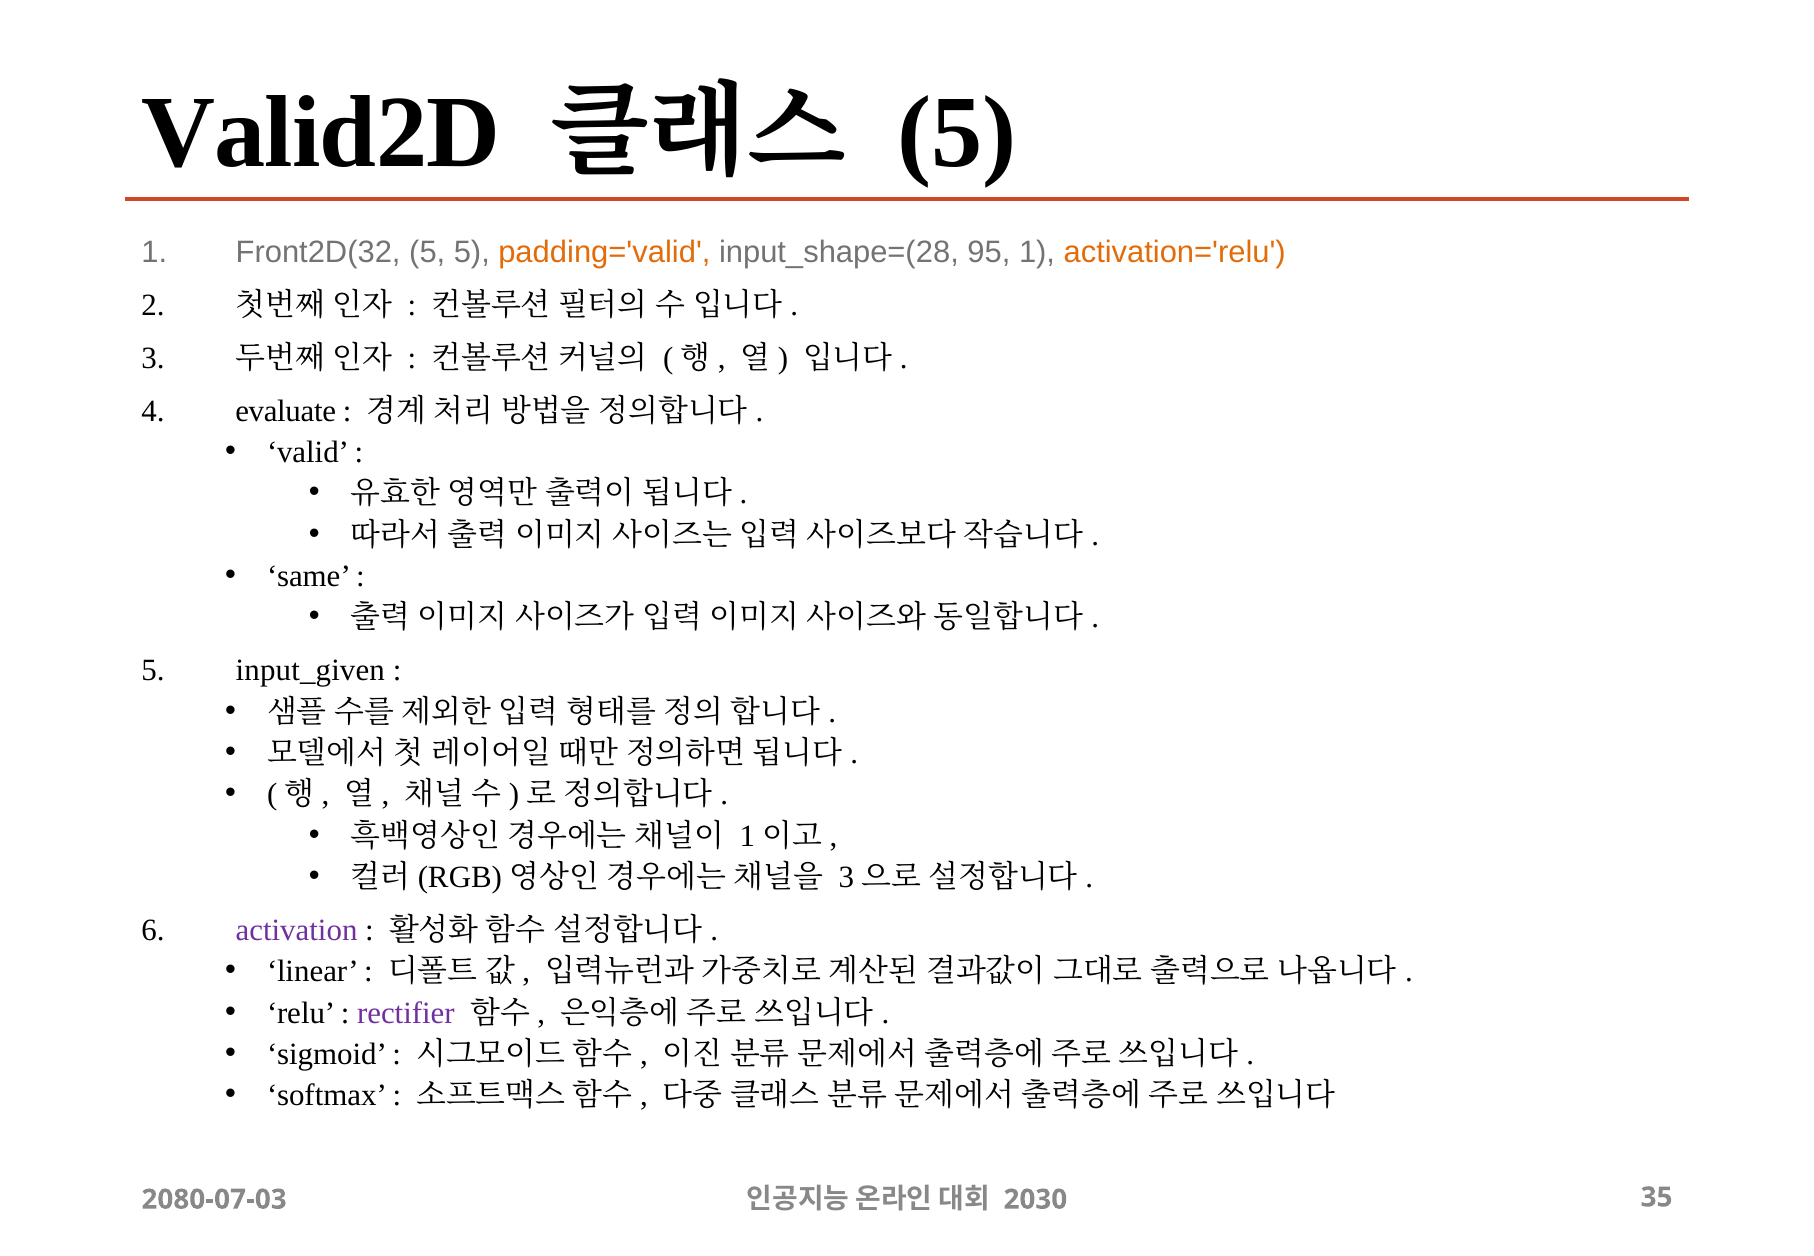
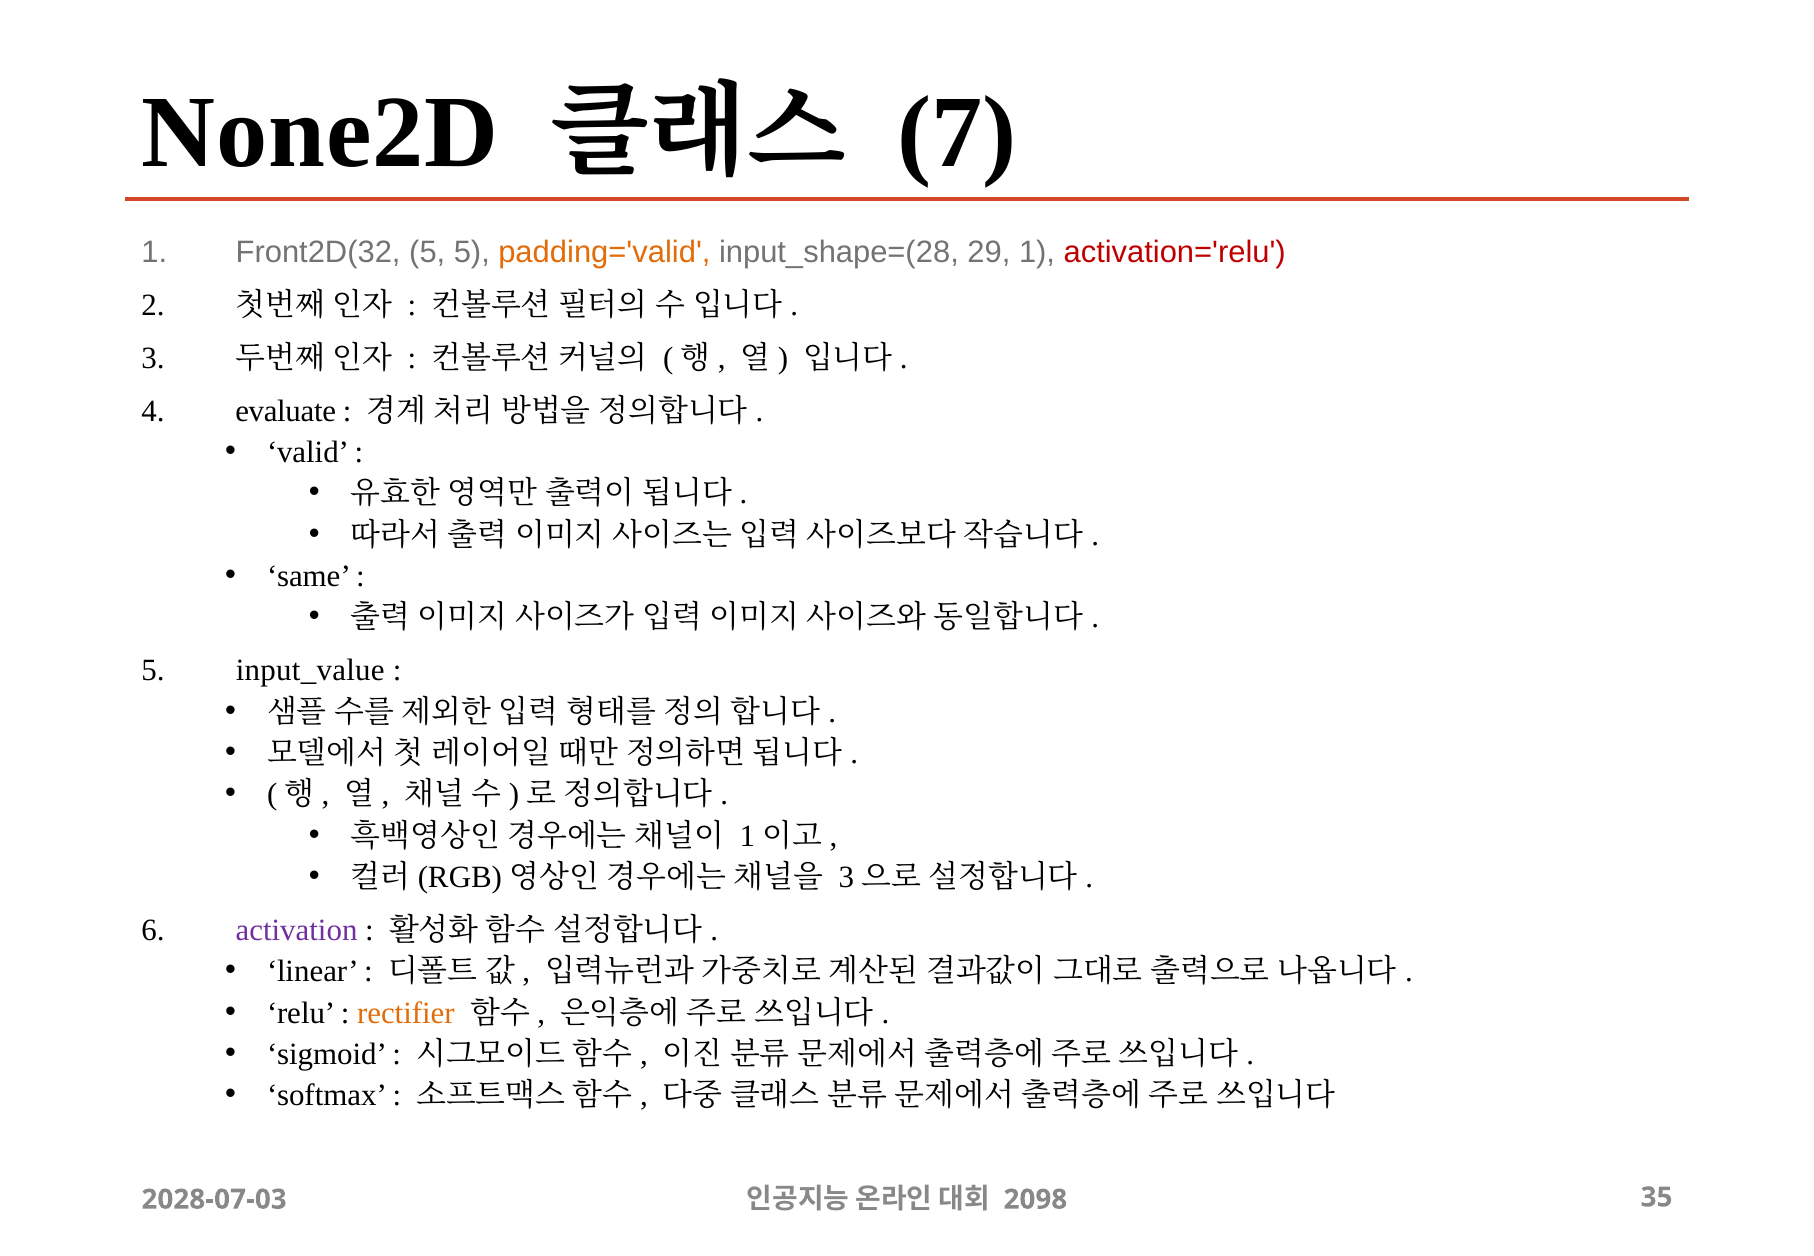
Valid2D: Valid2D -> None2D
5 at (957, 132): 5 -> 7
95: 95 -> 29
activation='relu colour: orange -> red
input_given: input_given -> input_value
rectifier colour: purple -> orange
2080-07-03: 2080-07-03 -> 2028-07-03
2030: 2030 -> 2098
